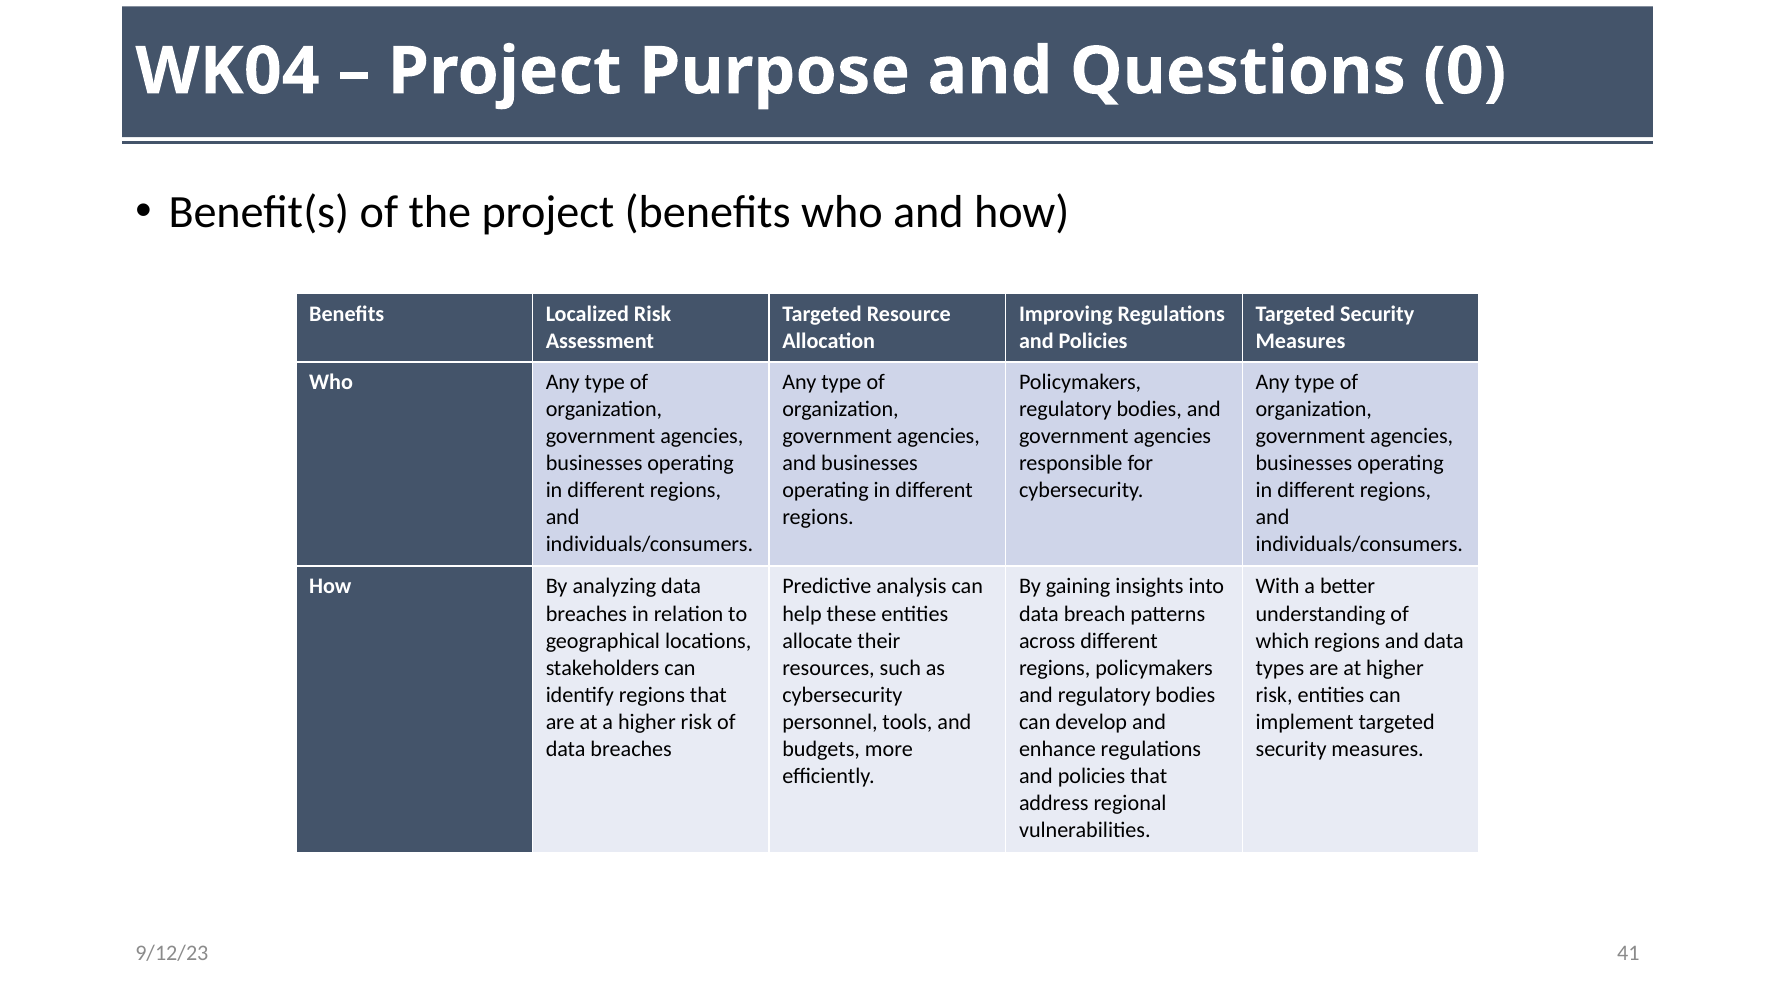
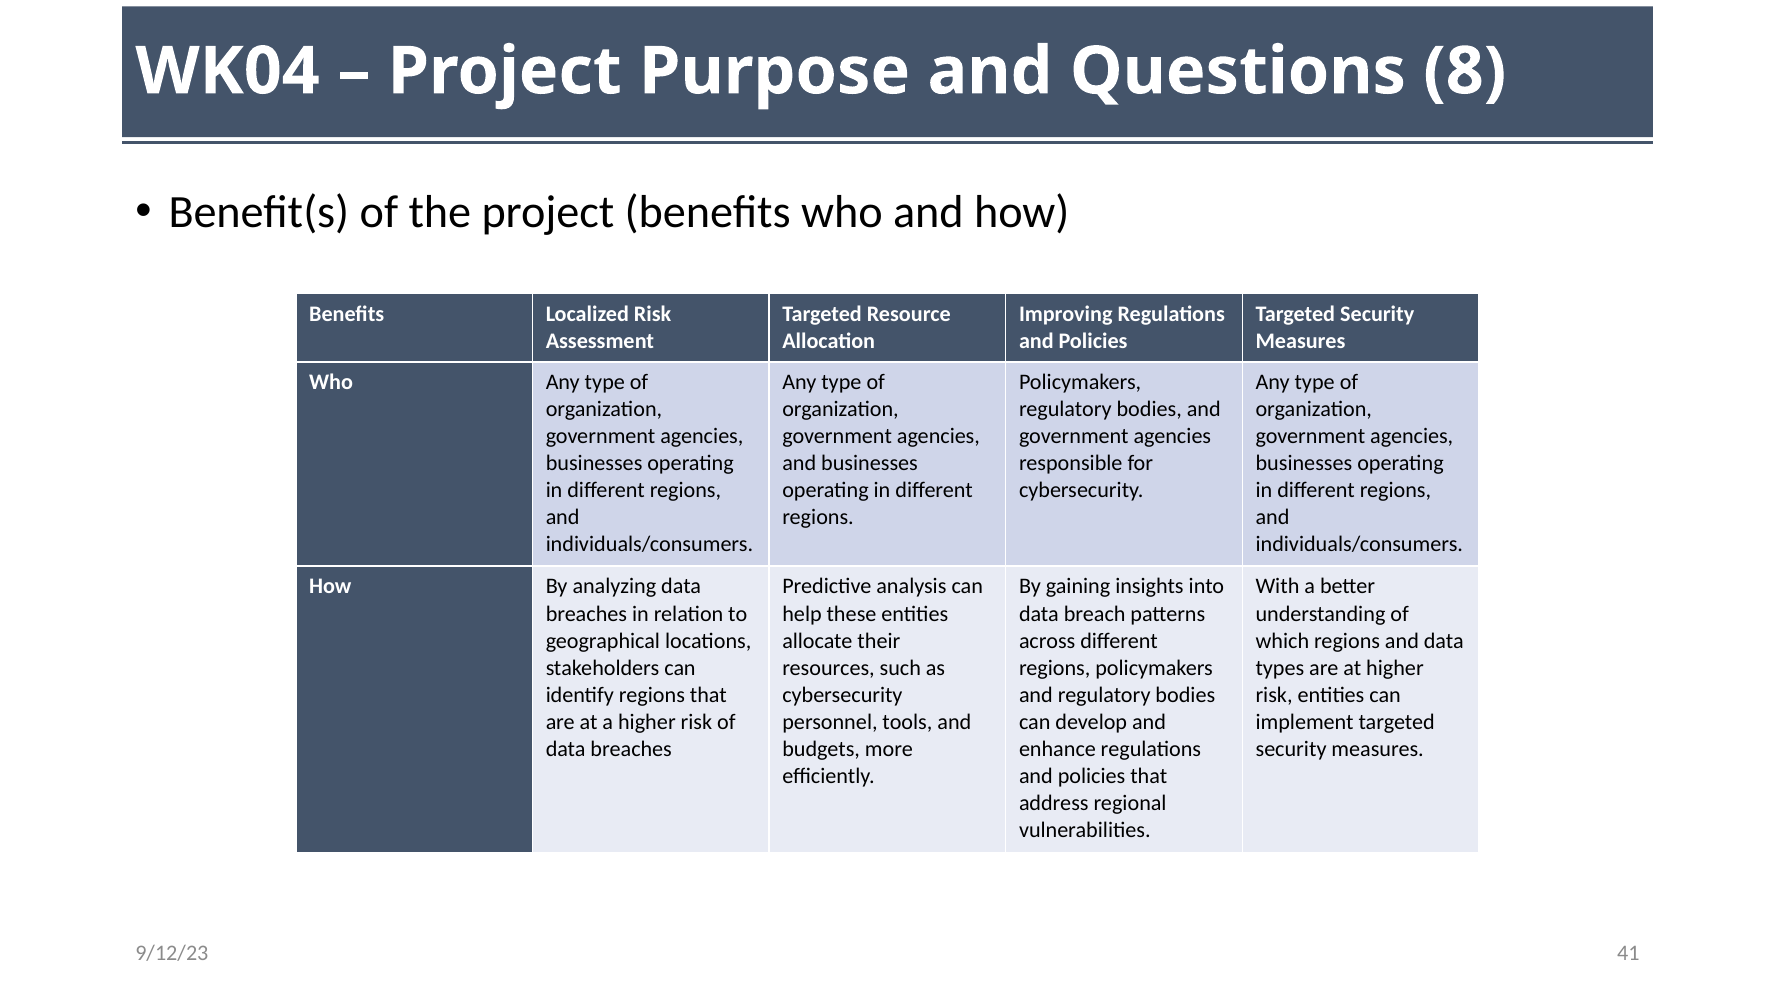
0: 0 -> 8
